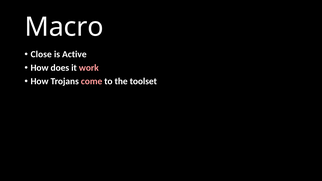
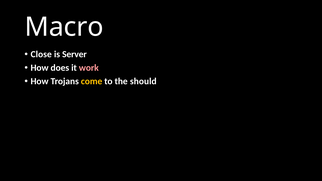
Active: Active -> Server
come colour: pink -> yellow
toolset: toolset -> should
